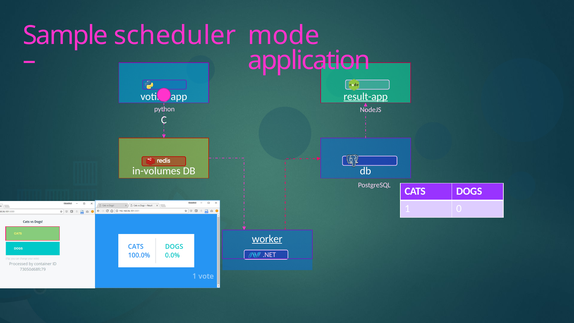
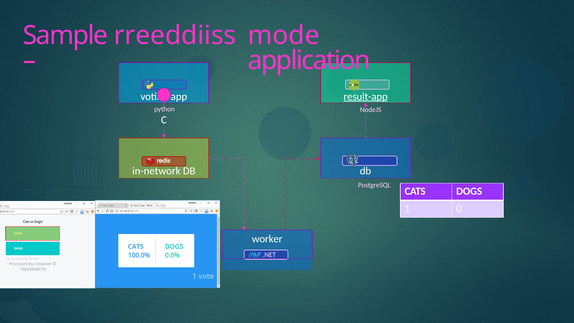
scheduler: scheduler -> rreeddiiss
in-volumes: in-volumes -> in-network
worker underline: present -> none
